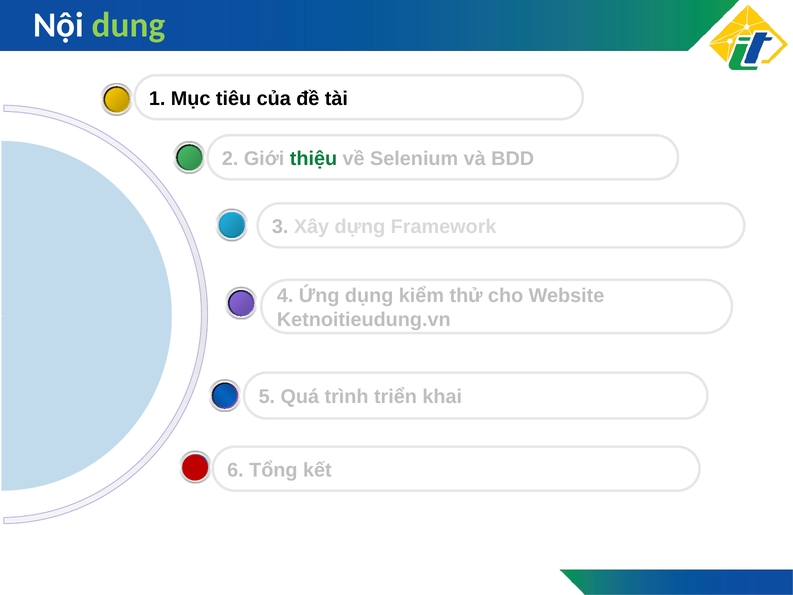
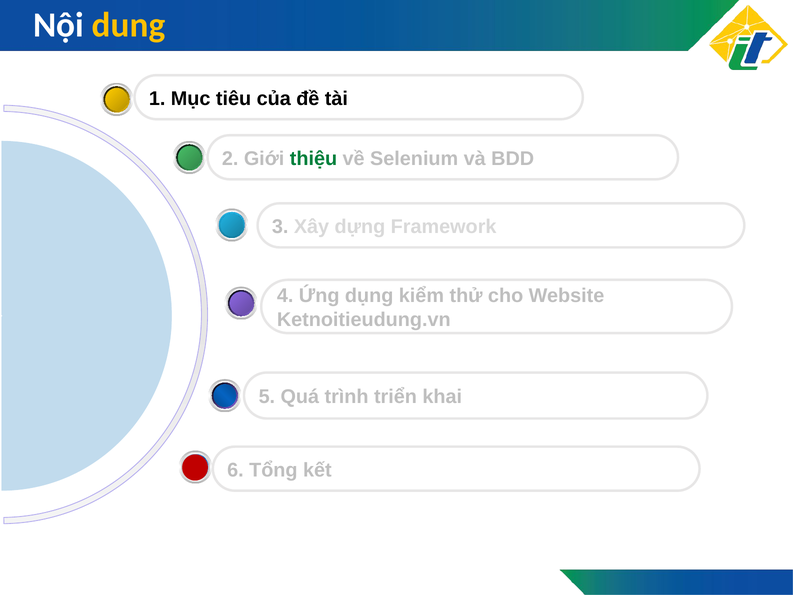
dung colour: light green -> yellow
